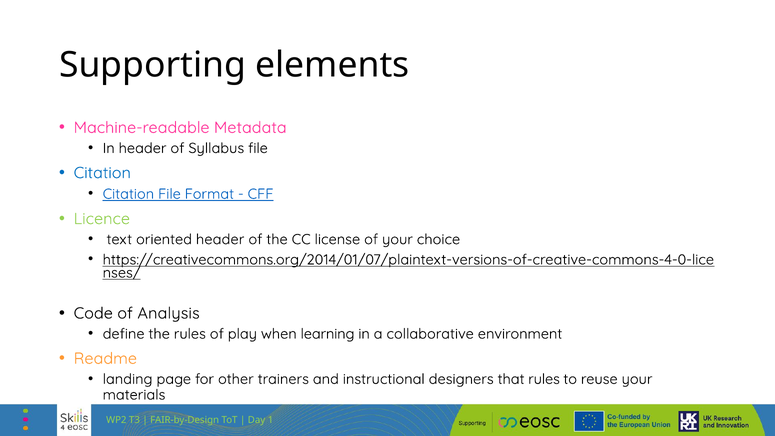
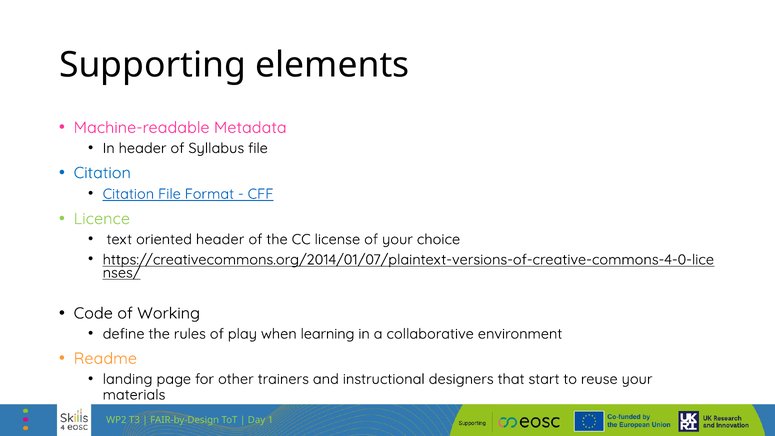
Analysis: Analysis -> Working
that rules: rules -> start
